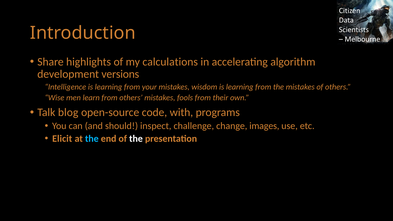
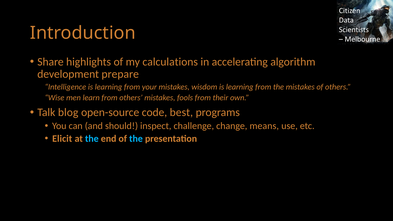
versions: versions -> prepare
with: with -> best
images: images -> means
the at (136, 139) colour: white -> light blue
